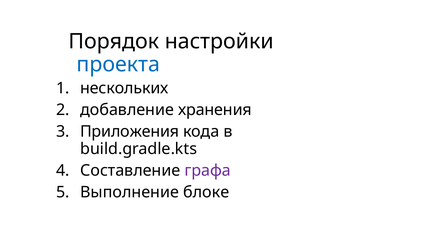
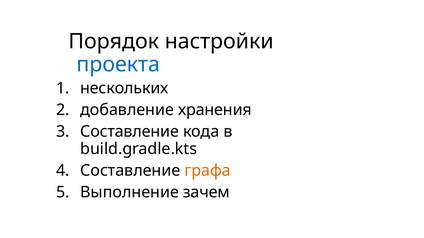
Приложения at (130, 132): Приложения -> Составление
графа colour: purple -> orange
блоке: блоке -> зачем
